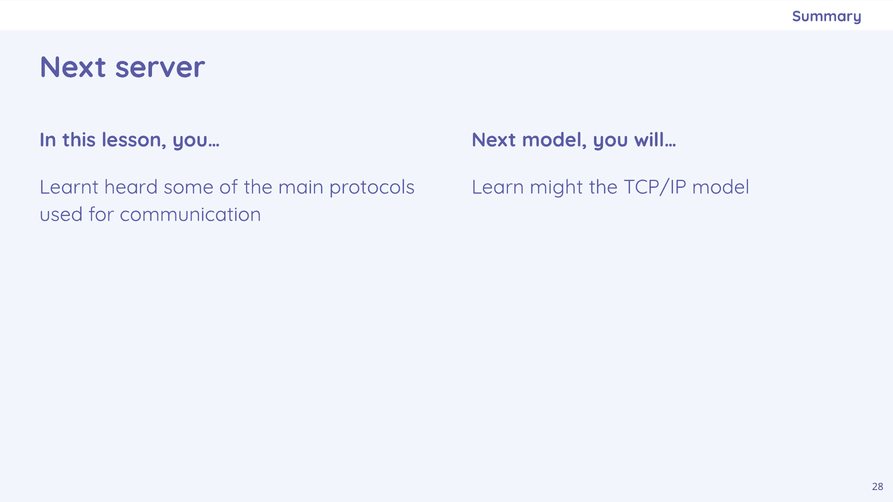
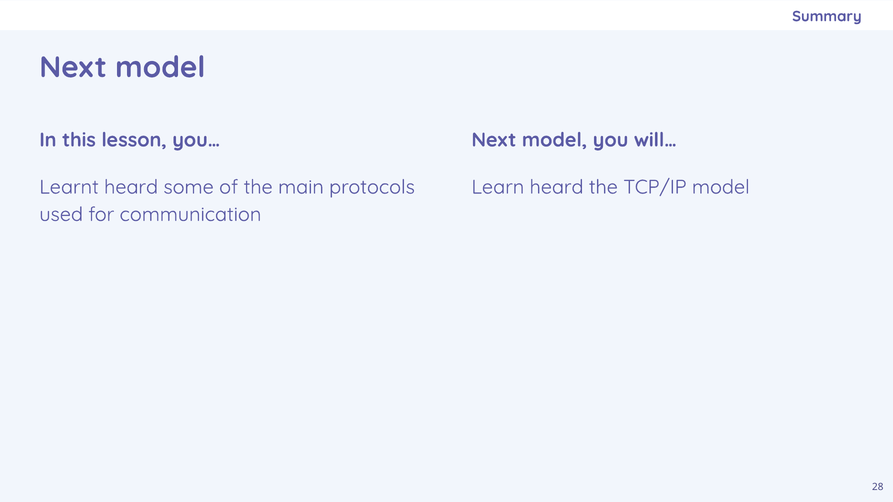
server at (160, 67): server -> model
Learn might: might -> heard
